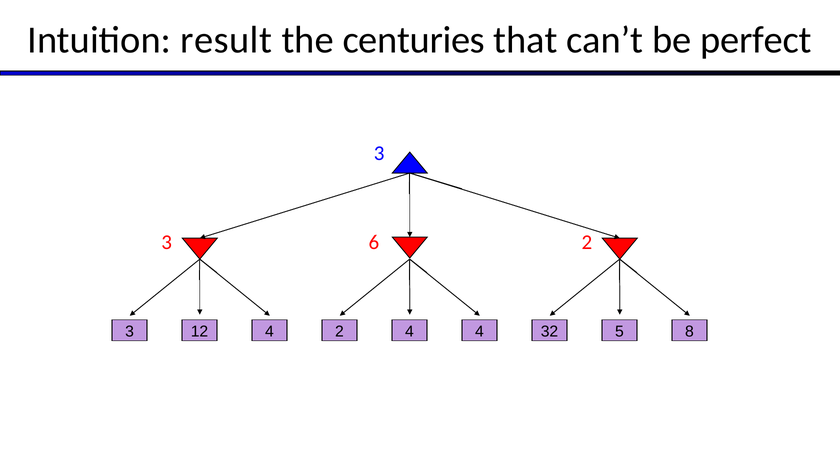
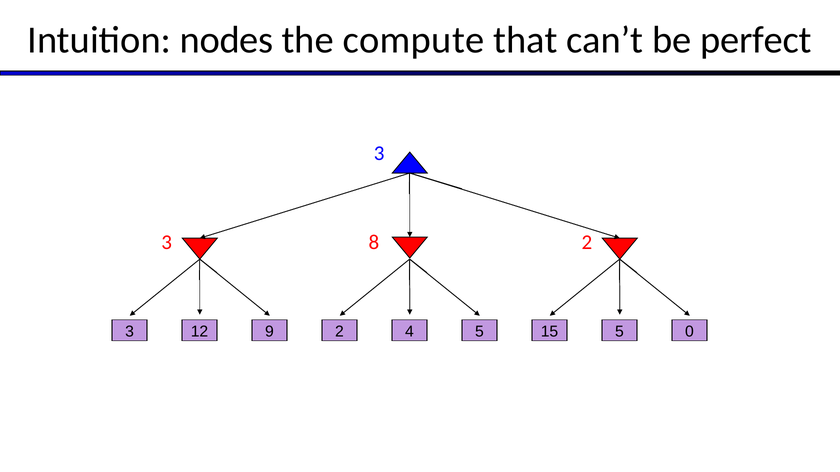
result: result -> nodes
centuries: centuries -> compute
6: 6 -> 8
12 4: 4 -> 9
4 4: 4 -> 5
32: 32 -> 15
8: 8 -> 0
